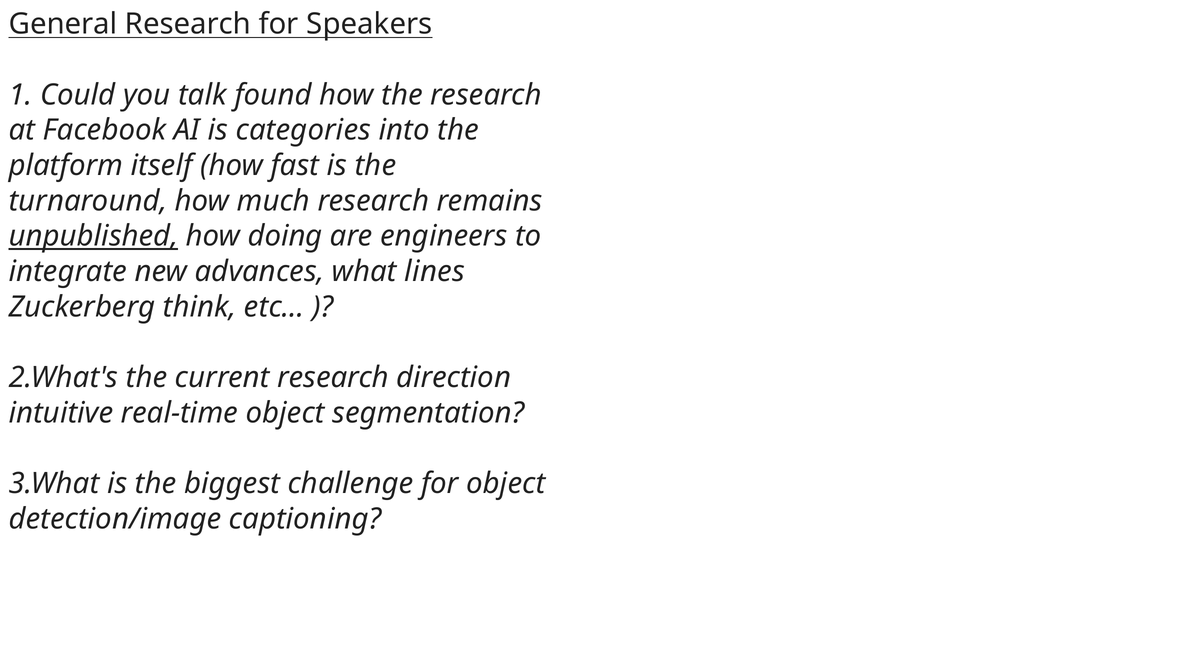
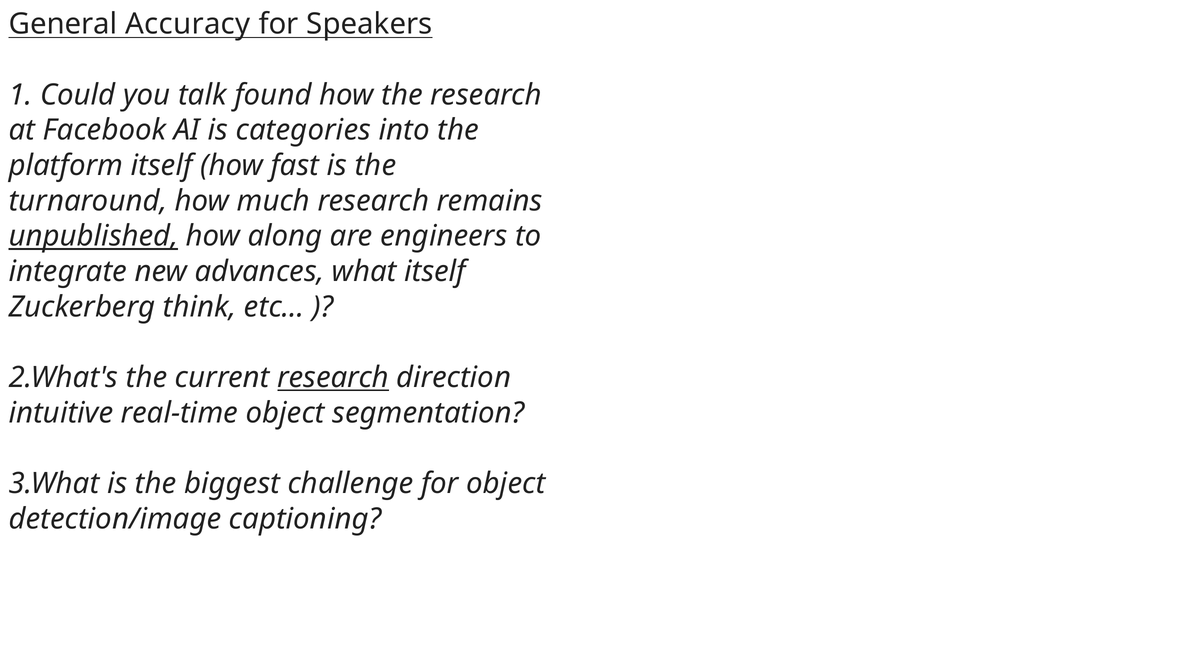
General Research: Research -> Accuracy
doing: doing -> along
what lines: lines -> itself
research at (333, 377) underline: none -> present
